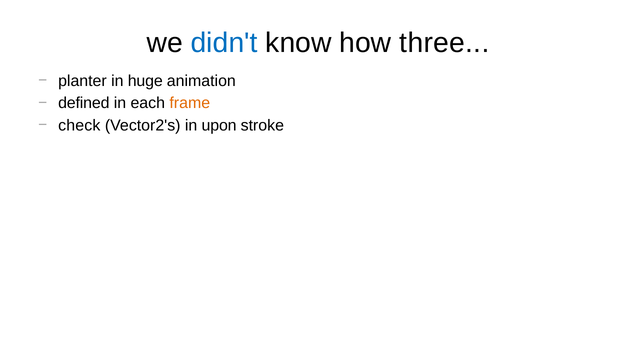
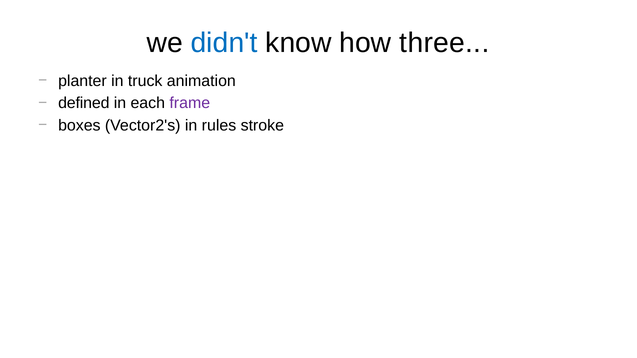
huge: huge -> truck
frame colour: orange -> purple
check: check -> boxes
upon: upon -> rules
